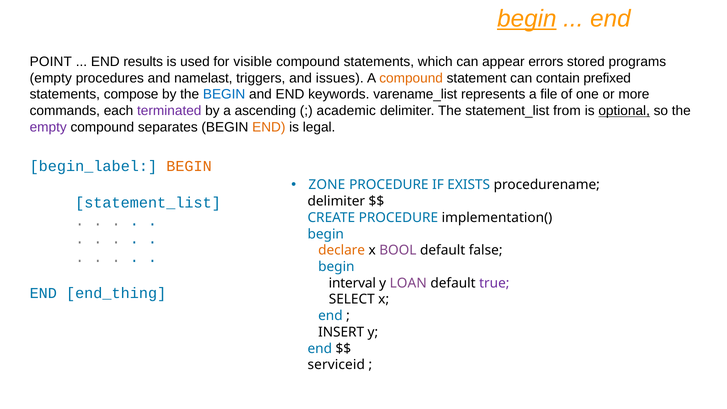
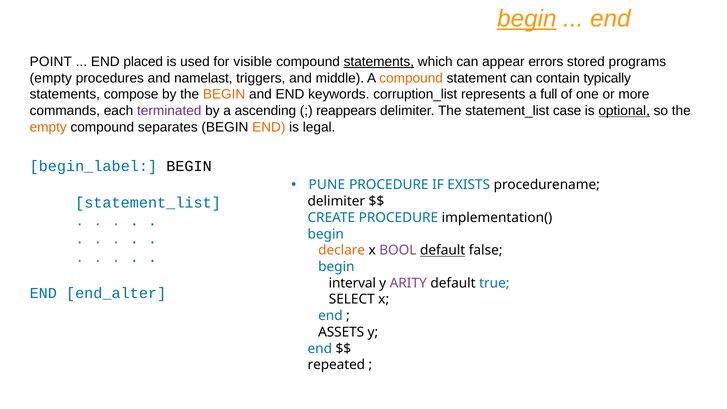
results: results -> placed
statements at (379, 62) underline: none -> present
issues: issues -> middle
prefixed: prefixed -> typically
BEGIN at (224, 94) colour: blue -> orange
varename_list: varename_list -> corruption_list
file: file -> full
academic: academic -> reappears
from: from -> case
empty at (48, 127) colour: purple -> orange
BEGIN at (189, 166) colour: orange -> black
ZONE: ZONE -> PUNE
default at (443, 250) underline: none -> present
LOAN: LOAN -> ARITY
true colour: purple -> blue
end_thing: end_thing -> end_alter
INSERT: INSERT -> ASSETS
serviceid: serviceid -> repeated
